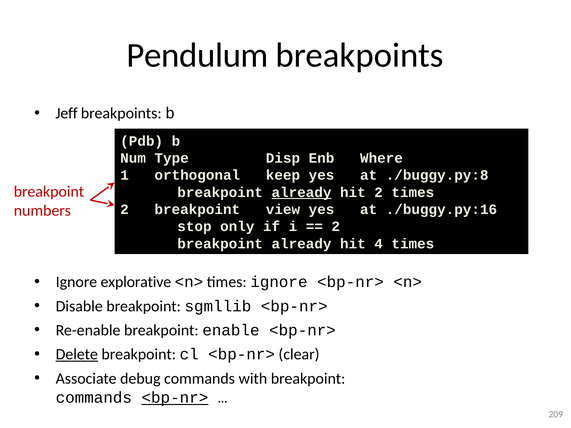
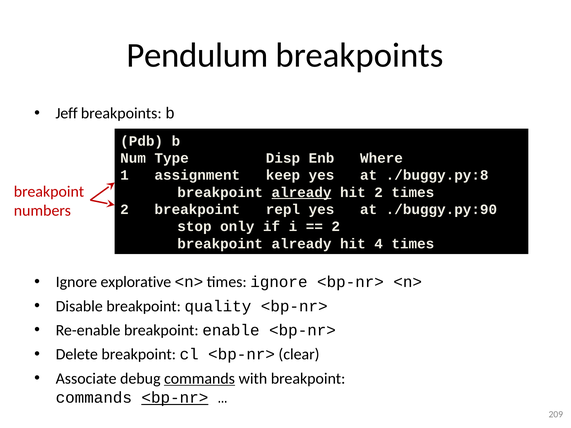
orthogonal: orthogonal -> assignment
view: view -> repl
./buggy.py:16: ./buggy.py:16 -> ./buggy.py:90
sgmllib: sgmllib -> quality
Delete underline: present -> none
commands at (200, 379) underline: none -> present
